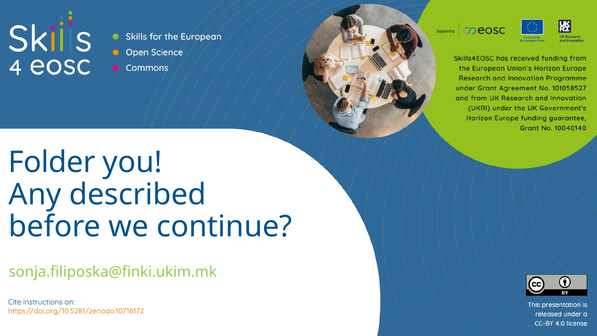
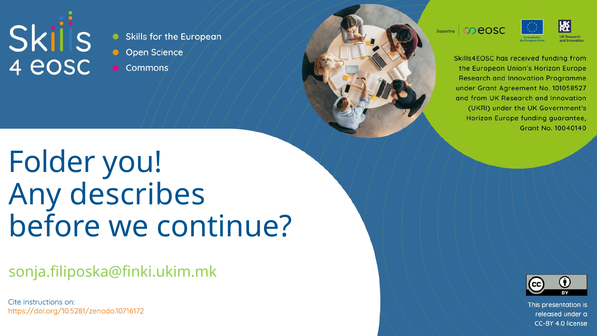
described: described -> describes
